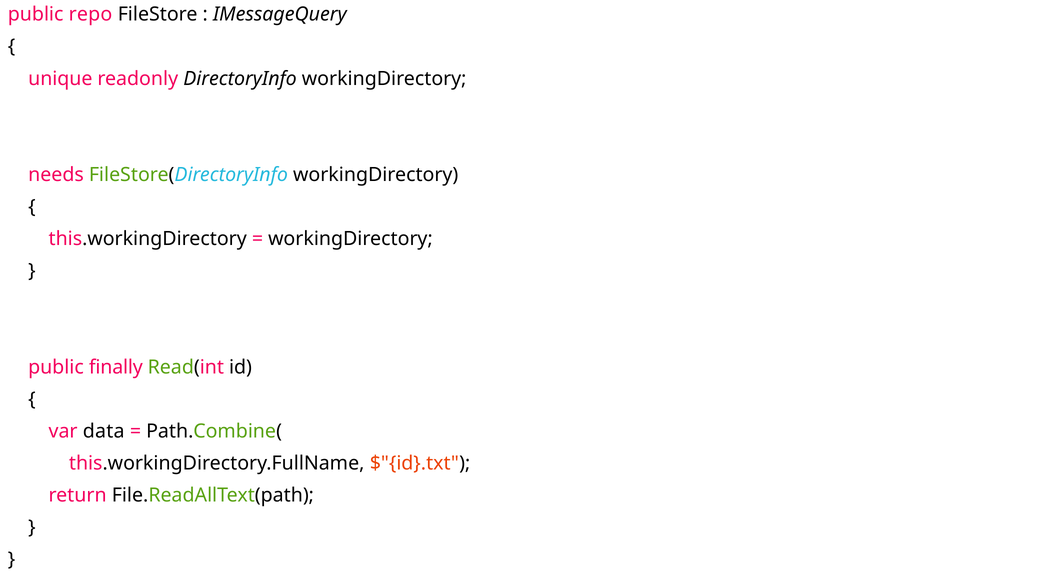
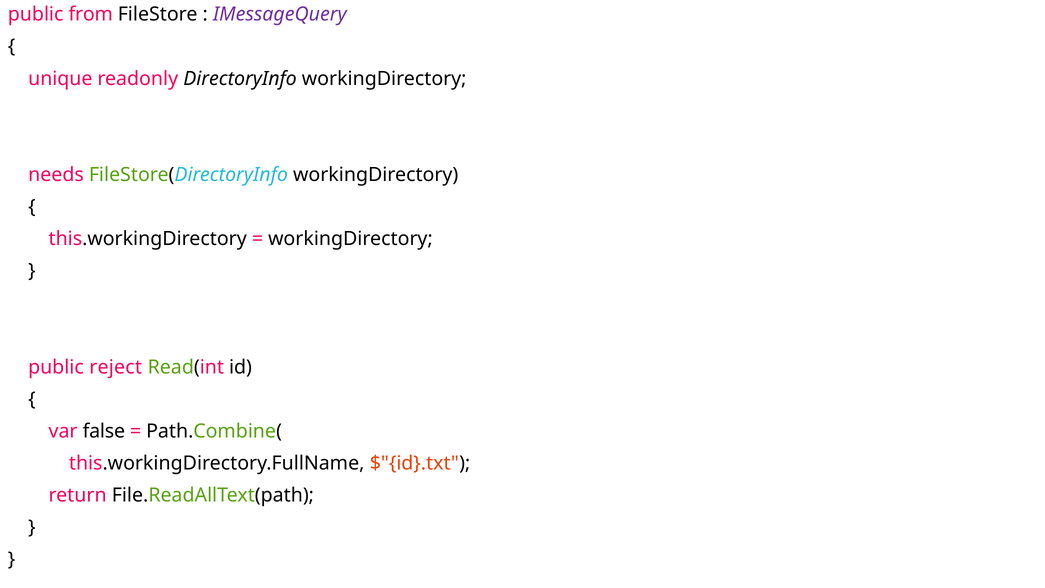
repo: repo -> from
IMessageQuery colour: black -> purple
finally: finally -> reject
data: data -> false
